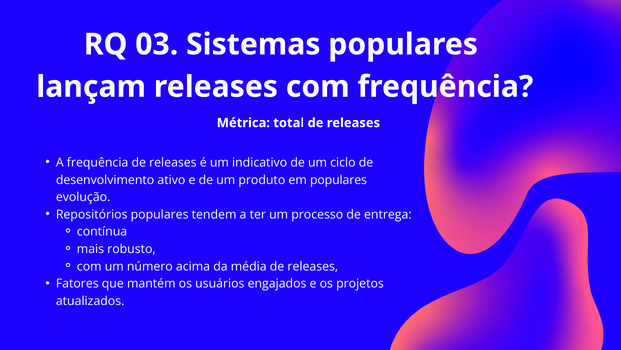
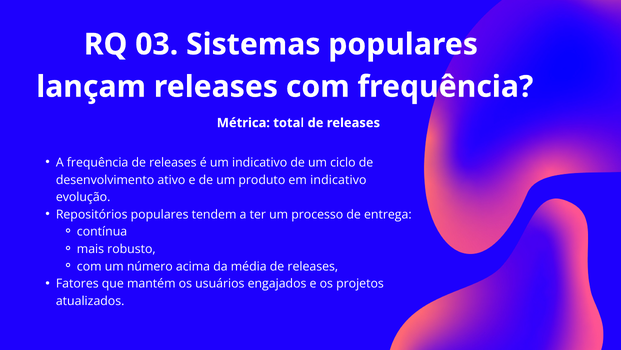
em populares: populares -> indicativo
